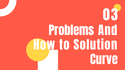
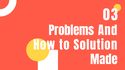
Curve: Curve -> Made
